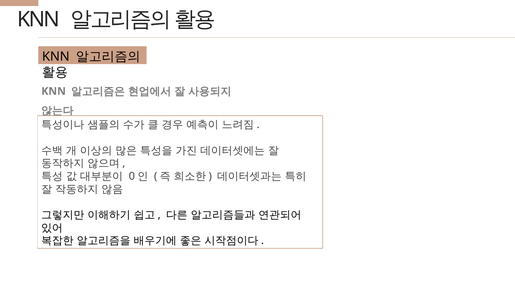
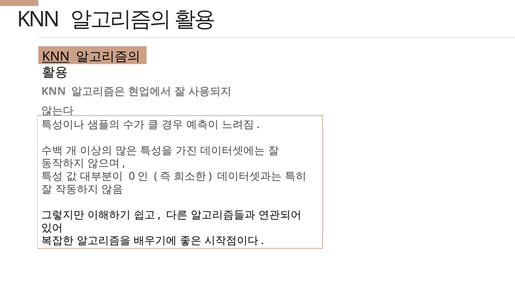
KNN at (56, 57) underline: none -> present
